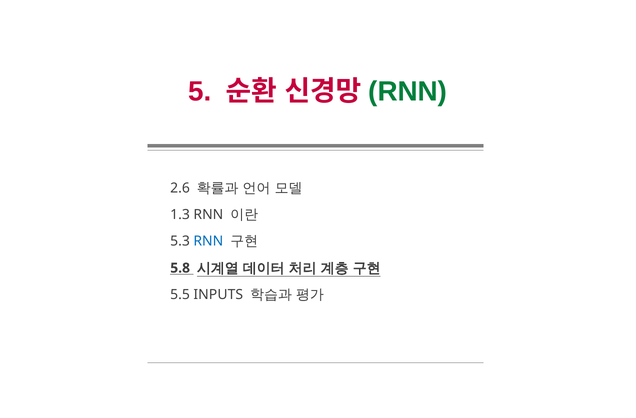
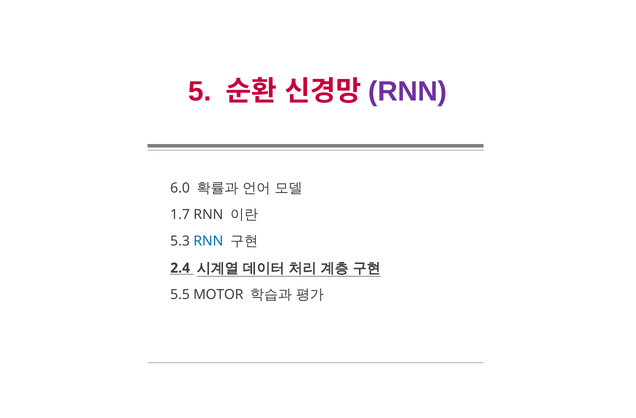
RNN at (408, 91) colour: green -> purple
2.6: 2.6 -> 6.0
1.3: 1.3 -> 1.7
5.8: 5.8 -> 2.4
INPUTS: INPUTS -> MOTOR
